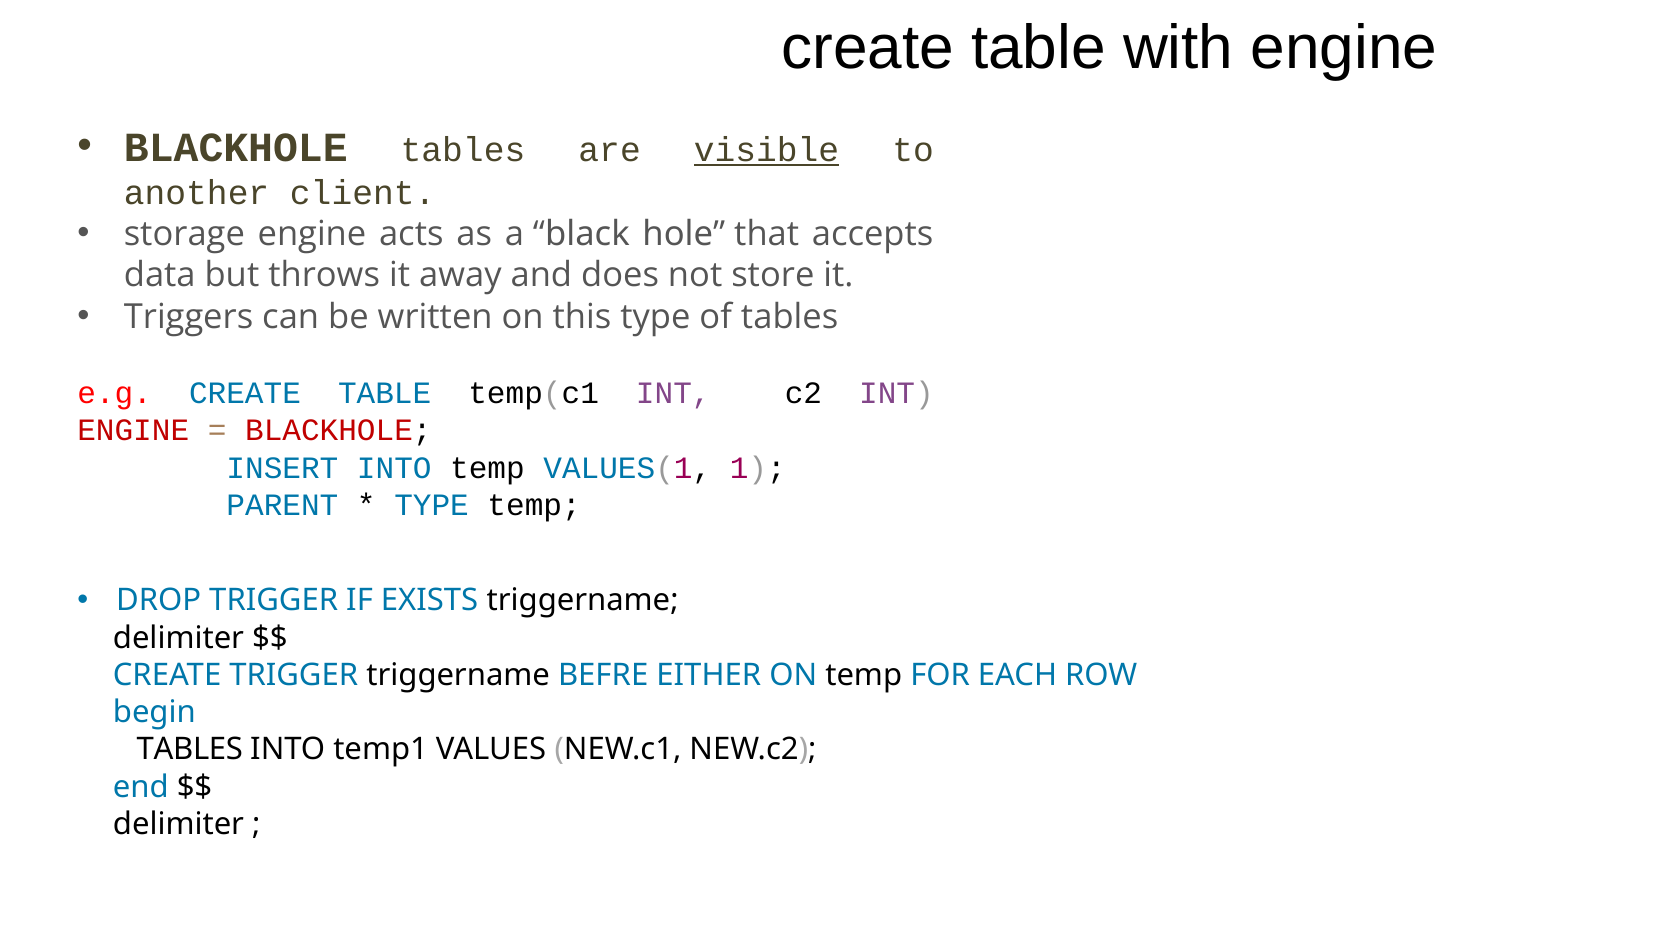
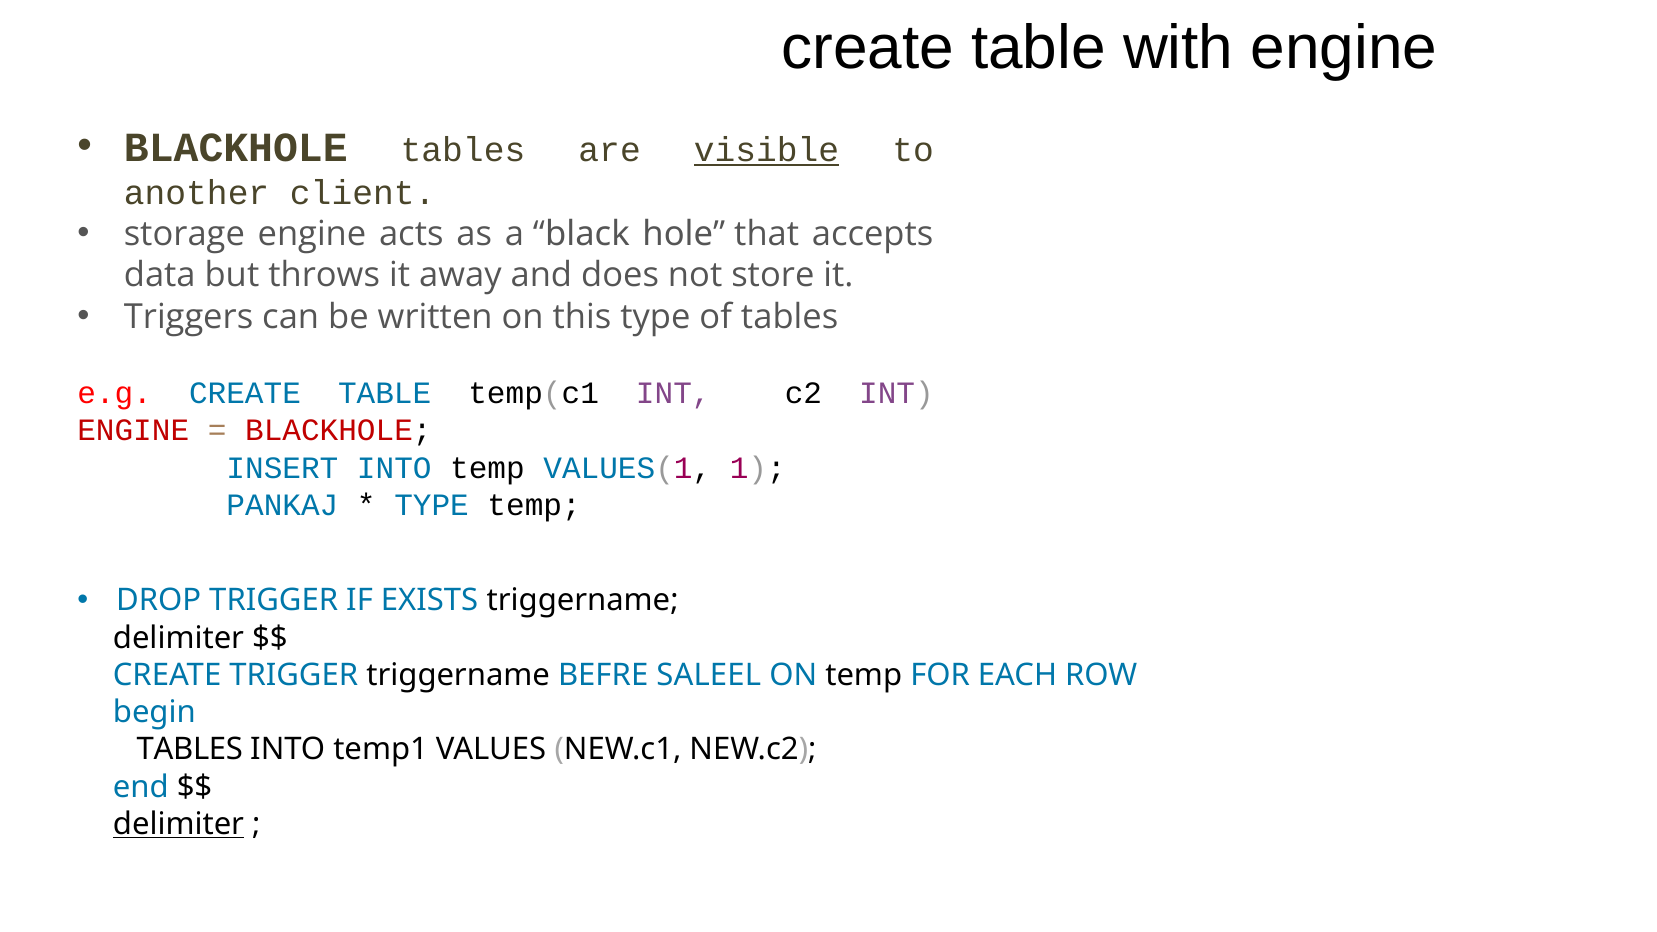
PARENT: PARENT -> PANKAJ
EITHER: EITHER -> SALEEL
delimiter at (179, 824) underline: none -> present
